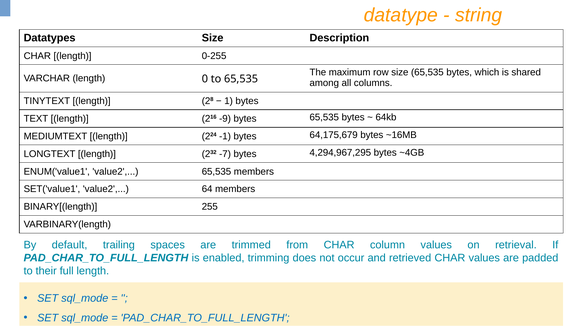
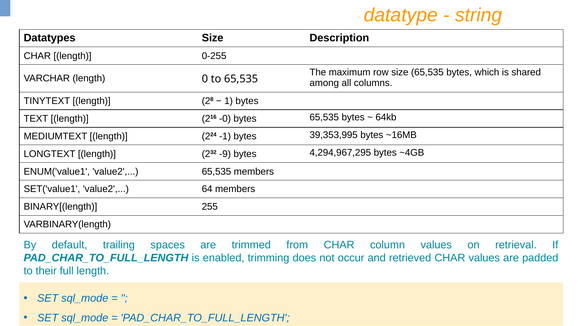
-9: -9 -> -0
64,175,679: 64,175,679 -> 39,353,995
-7: -7 -> -9
